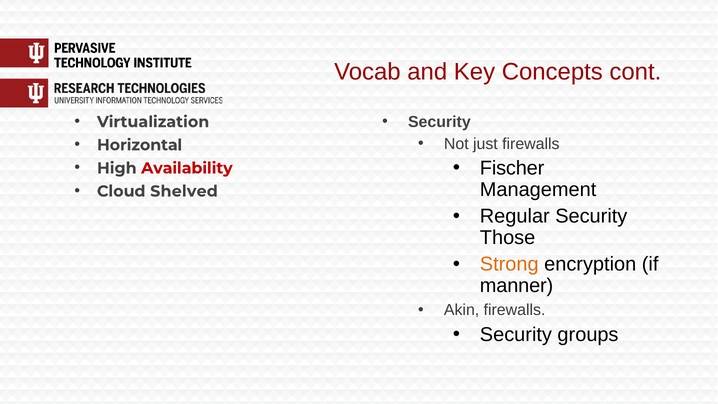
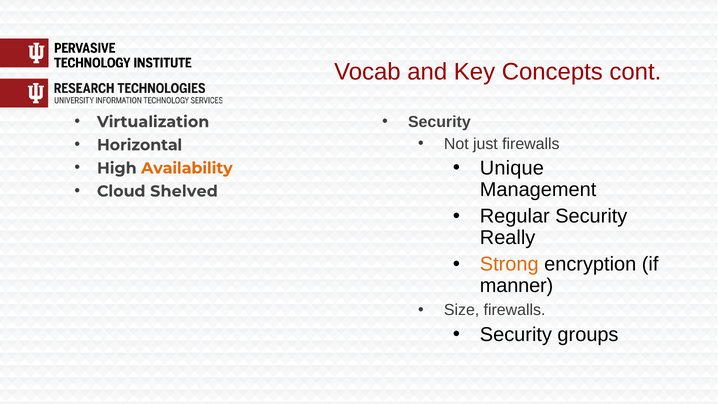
Fischer: Fischer -> Unique
Availability colour: red -> orange
Those: Those -> Really
Akin: Akin -> Size
